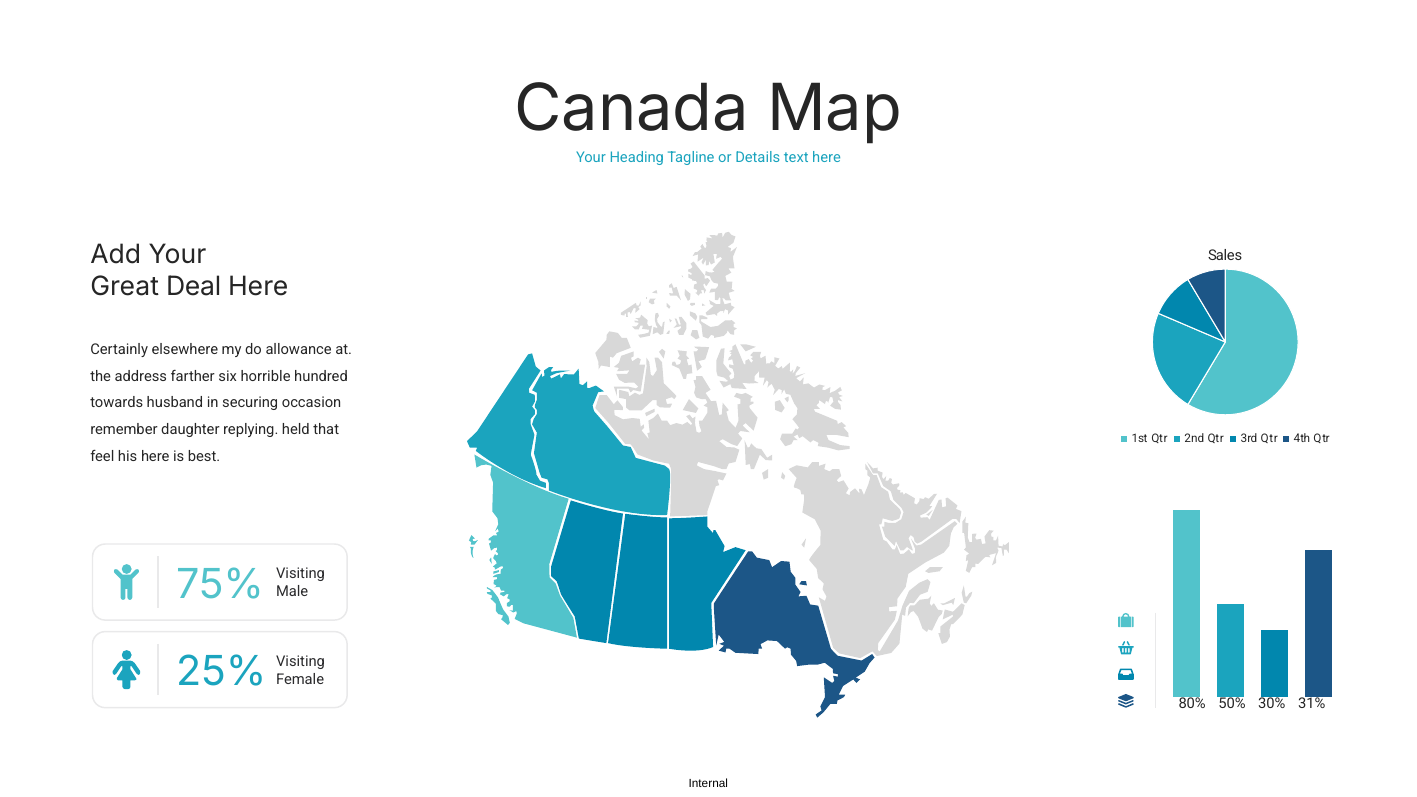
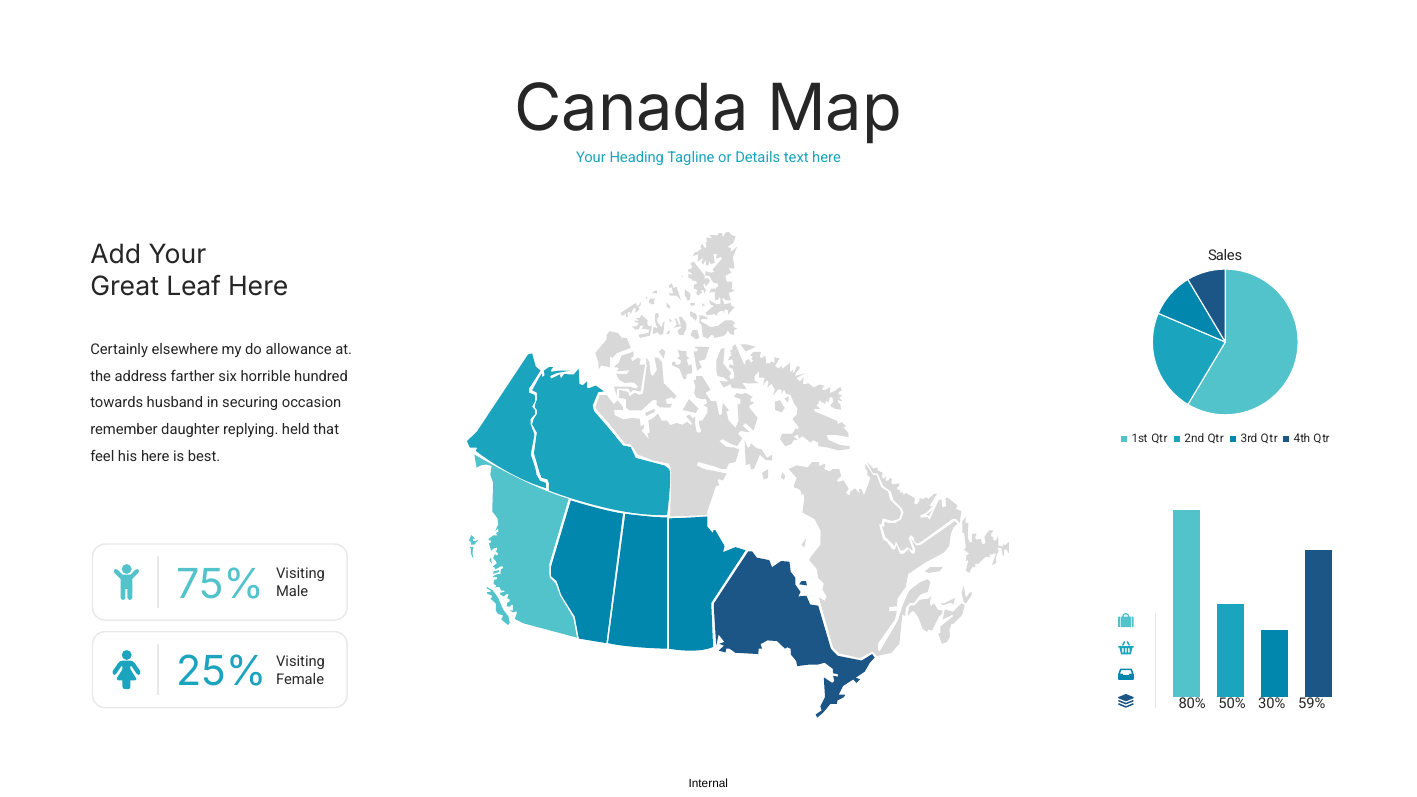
Deal: Deal -> Leaf
31%: 31% -> 59%
